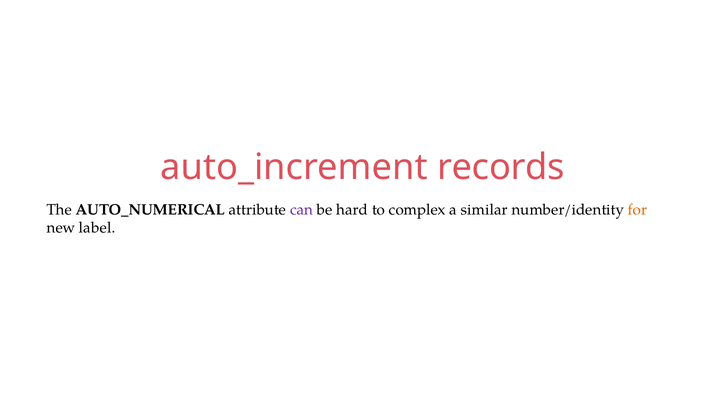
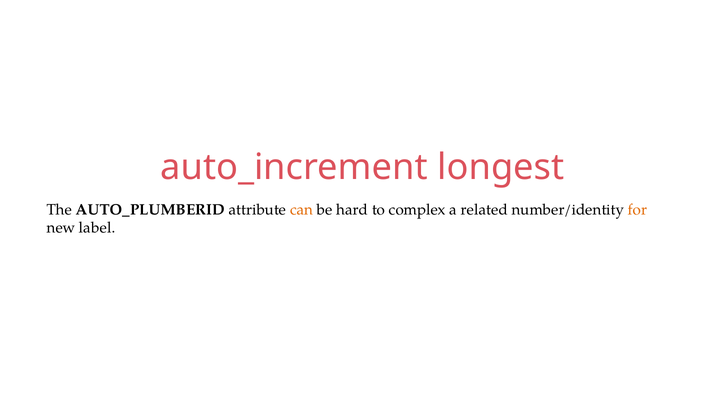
records: records -> longest
AUTO_NUMERICAL: AUTO_NUMERICAL -> AUTO_PLUMBERID
can colour: purple -> orange
similar: similar -> related
